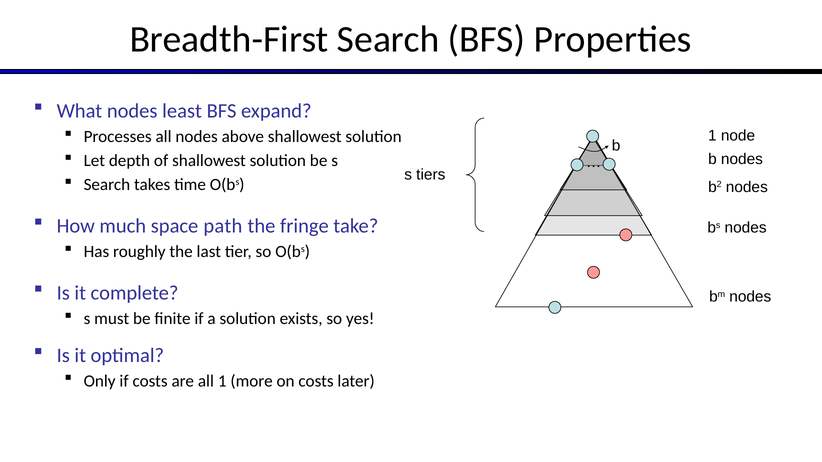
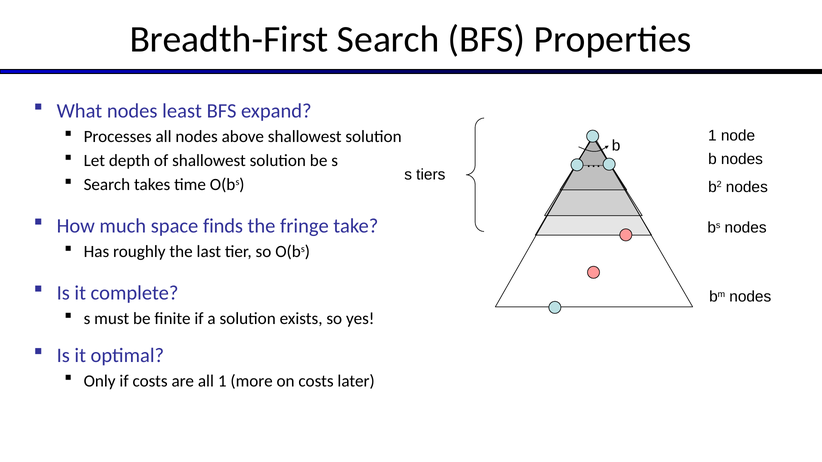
path: path -> finds
